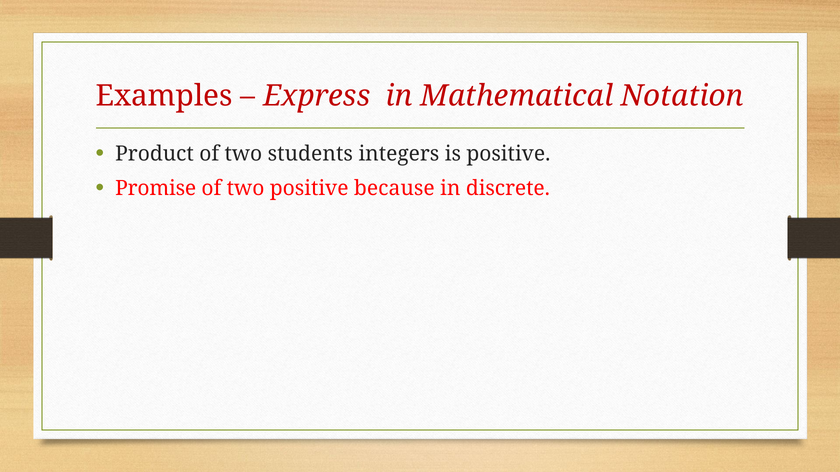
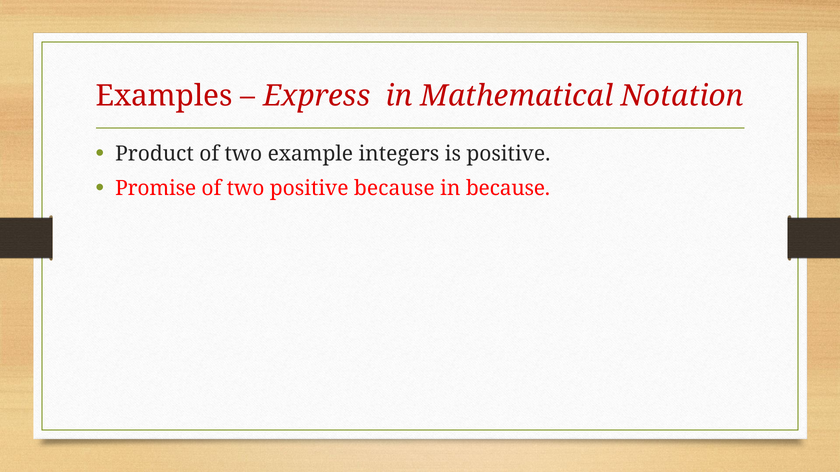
students: students -> example
in discrete: discrete -> because
